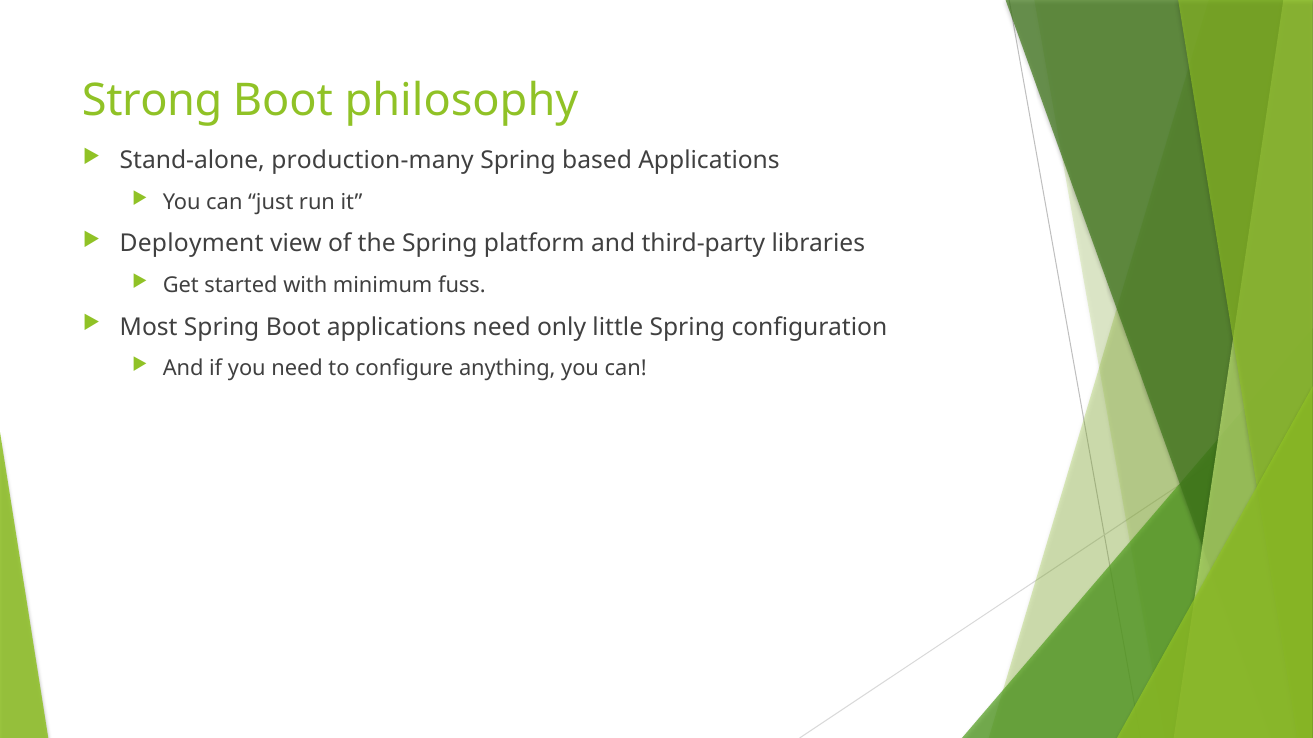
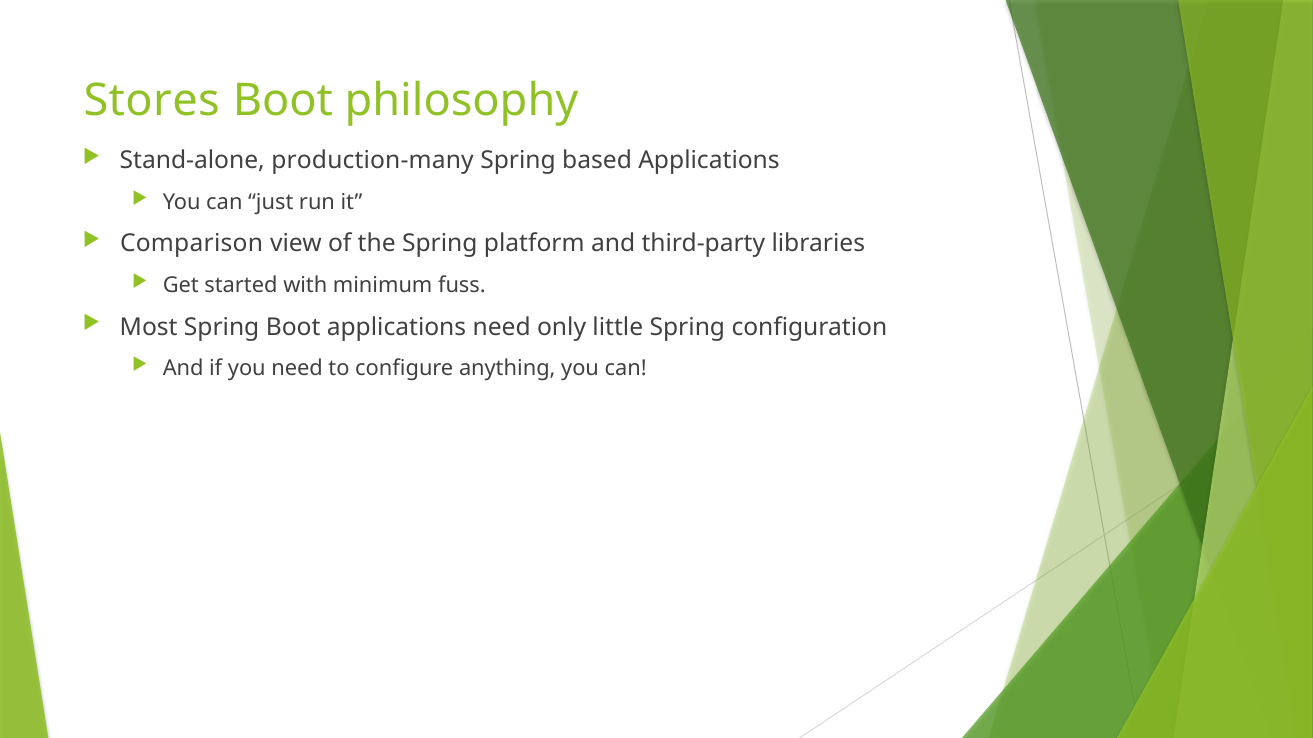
Strong: Strong -> Stores
Deployment: Deployment -> Comparison
